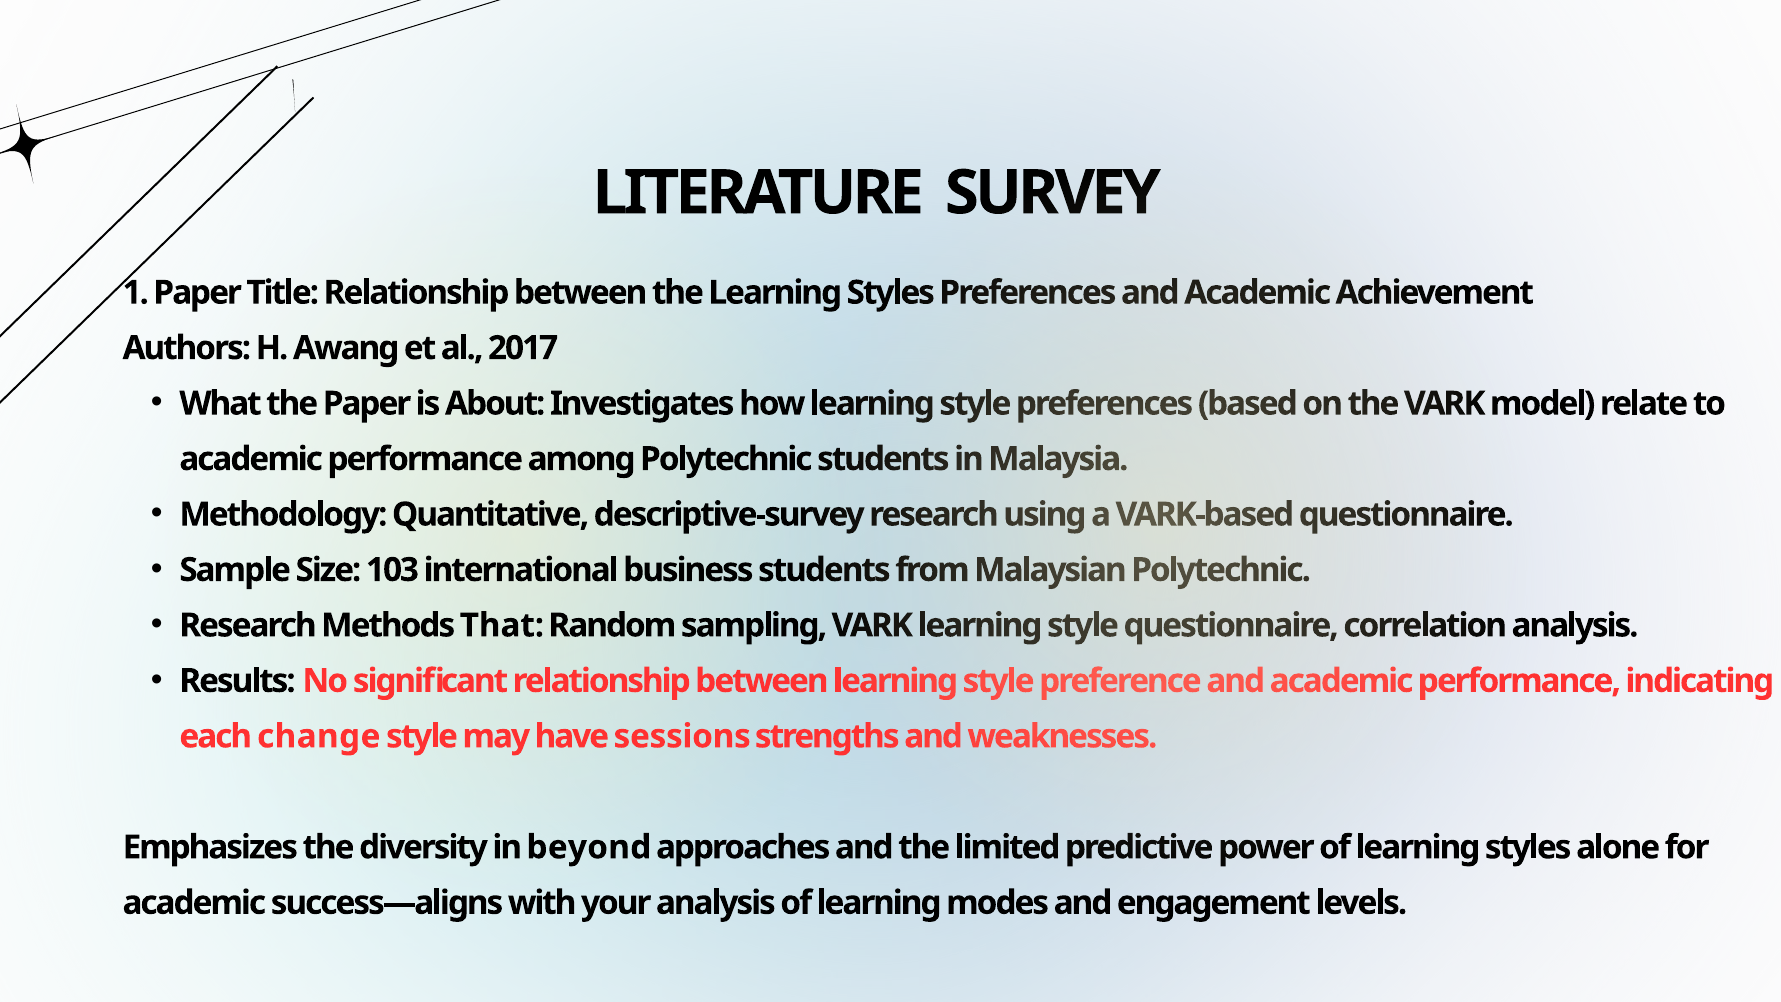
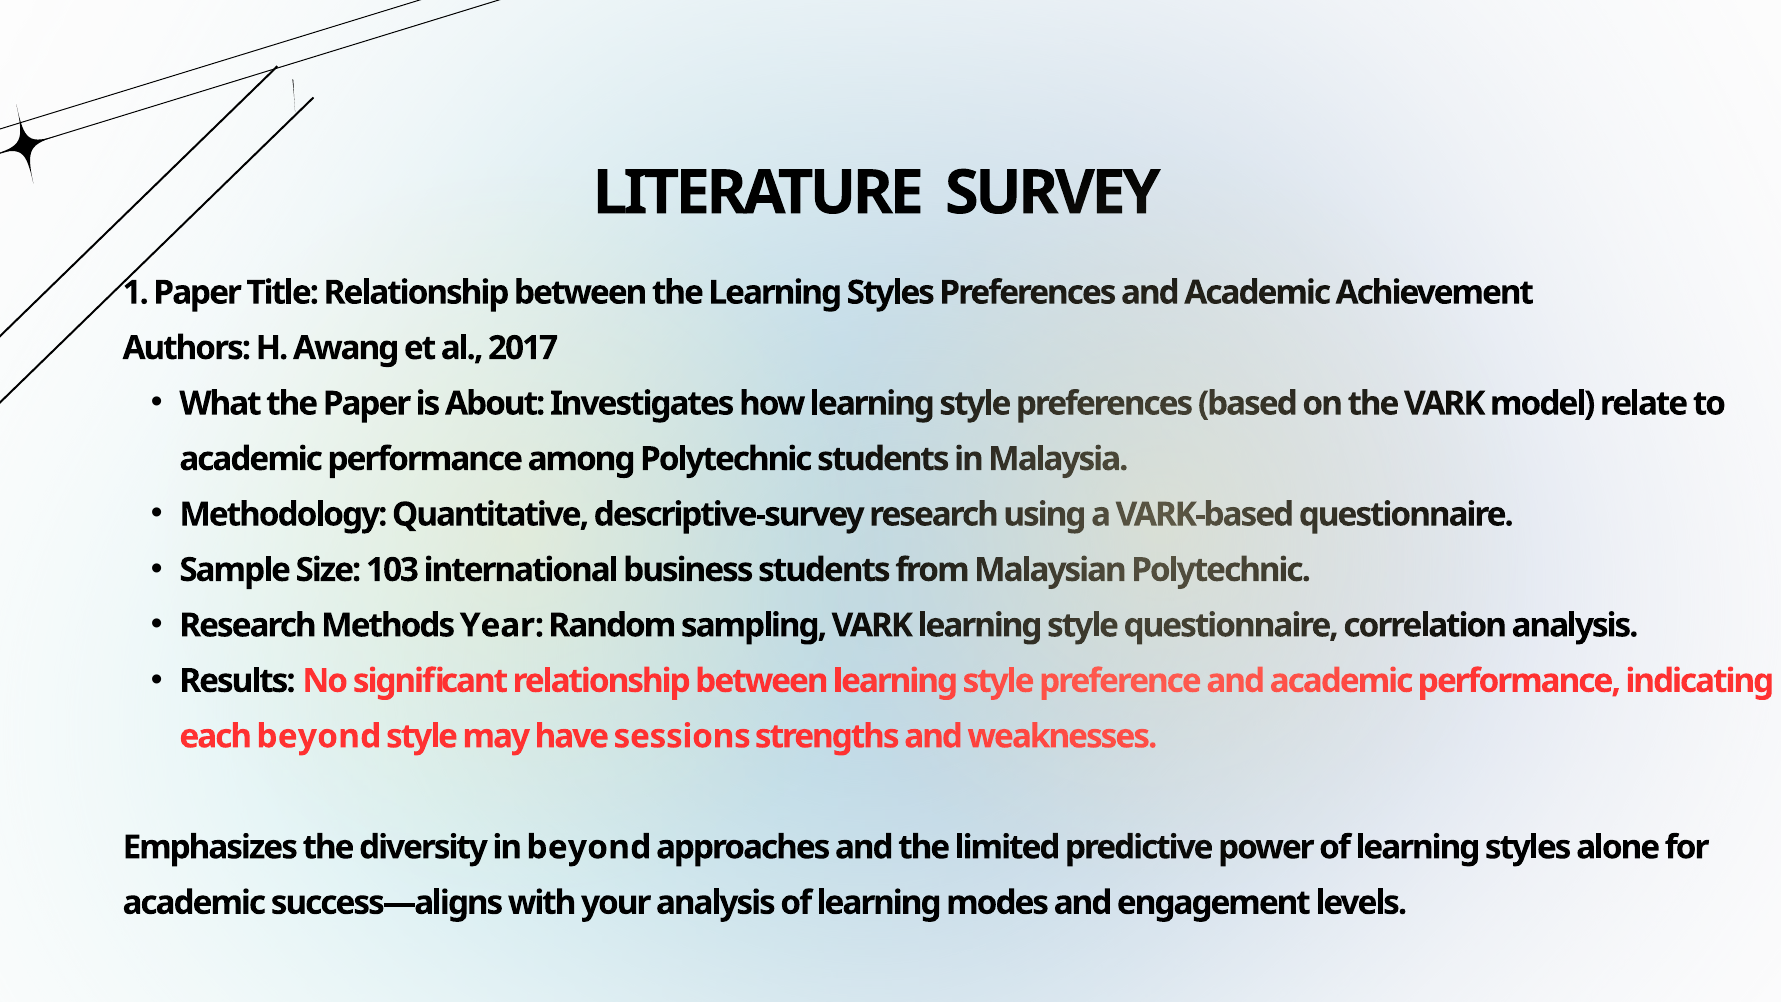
That: That -> Year
each change: change -> beyond
